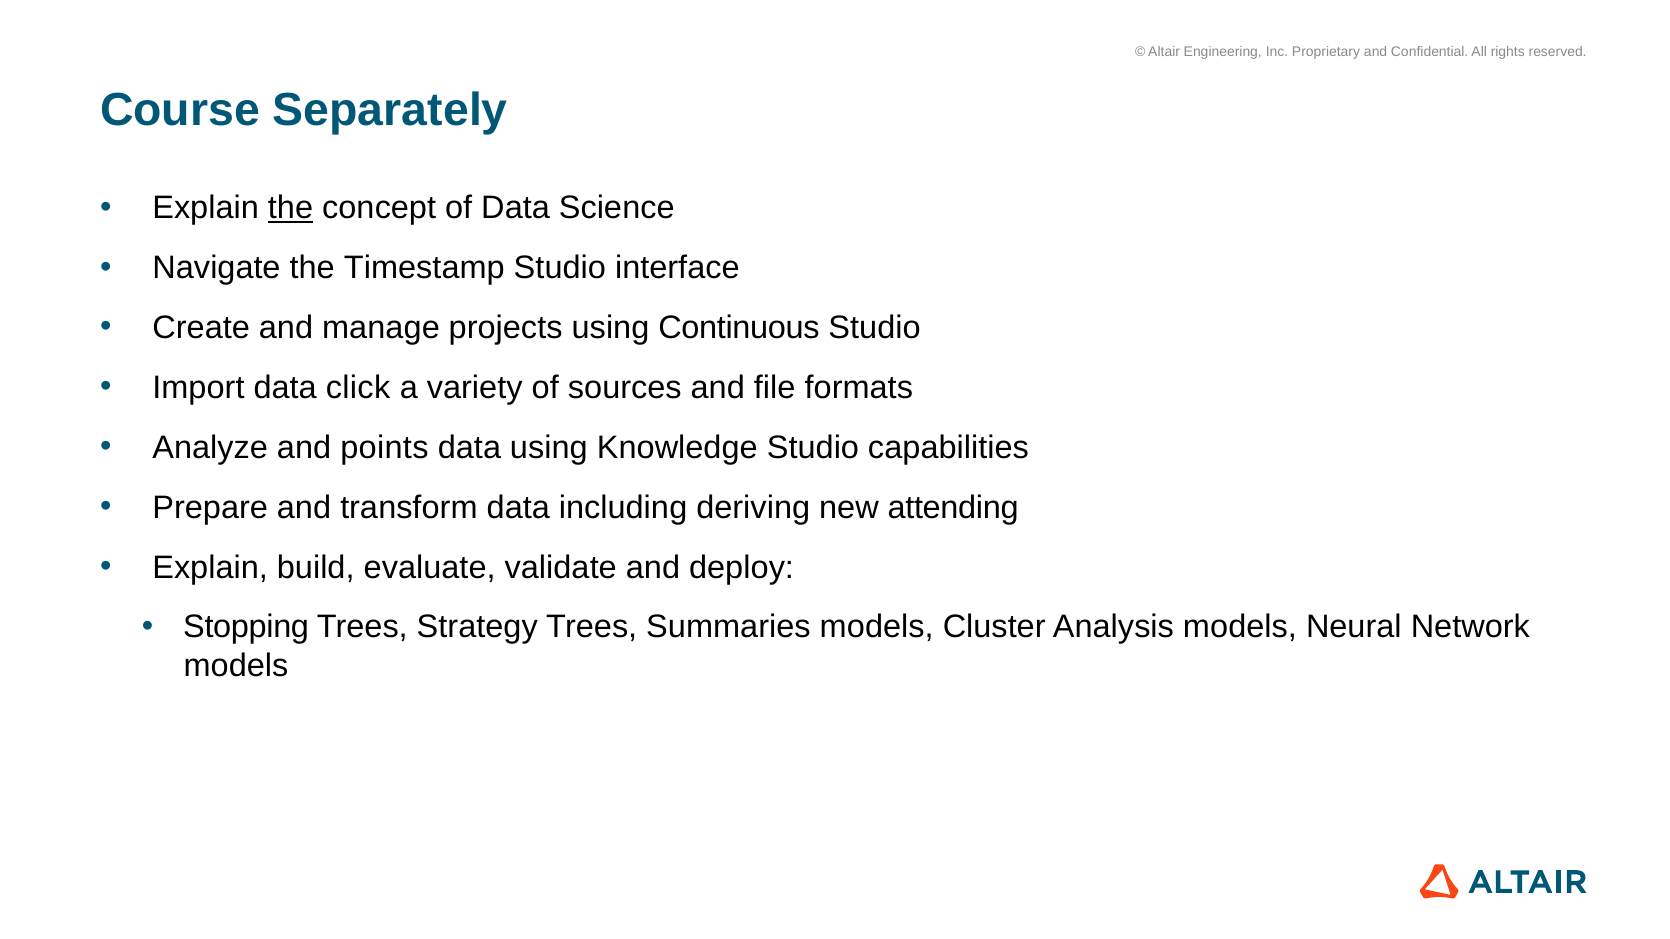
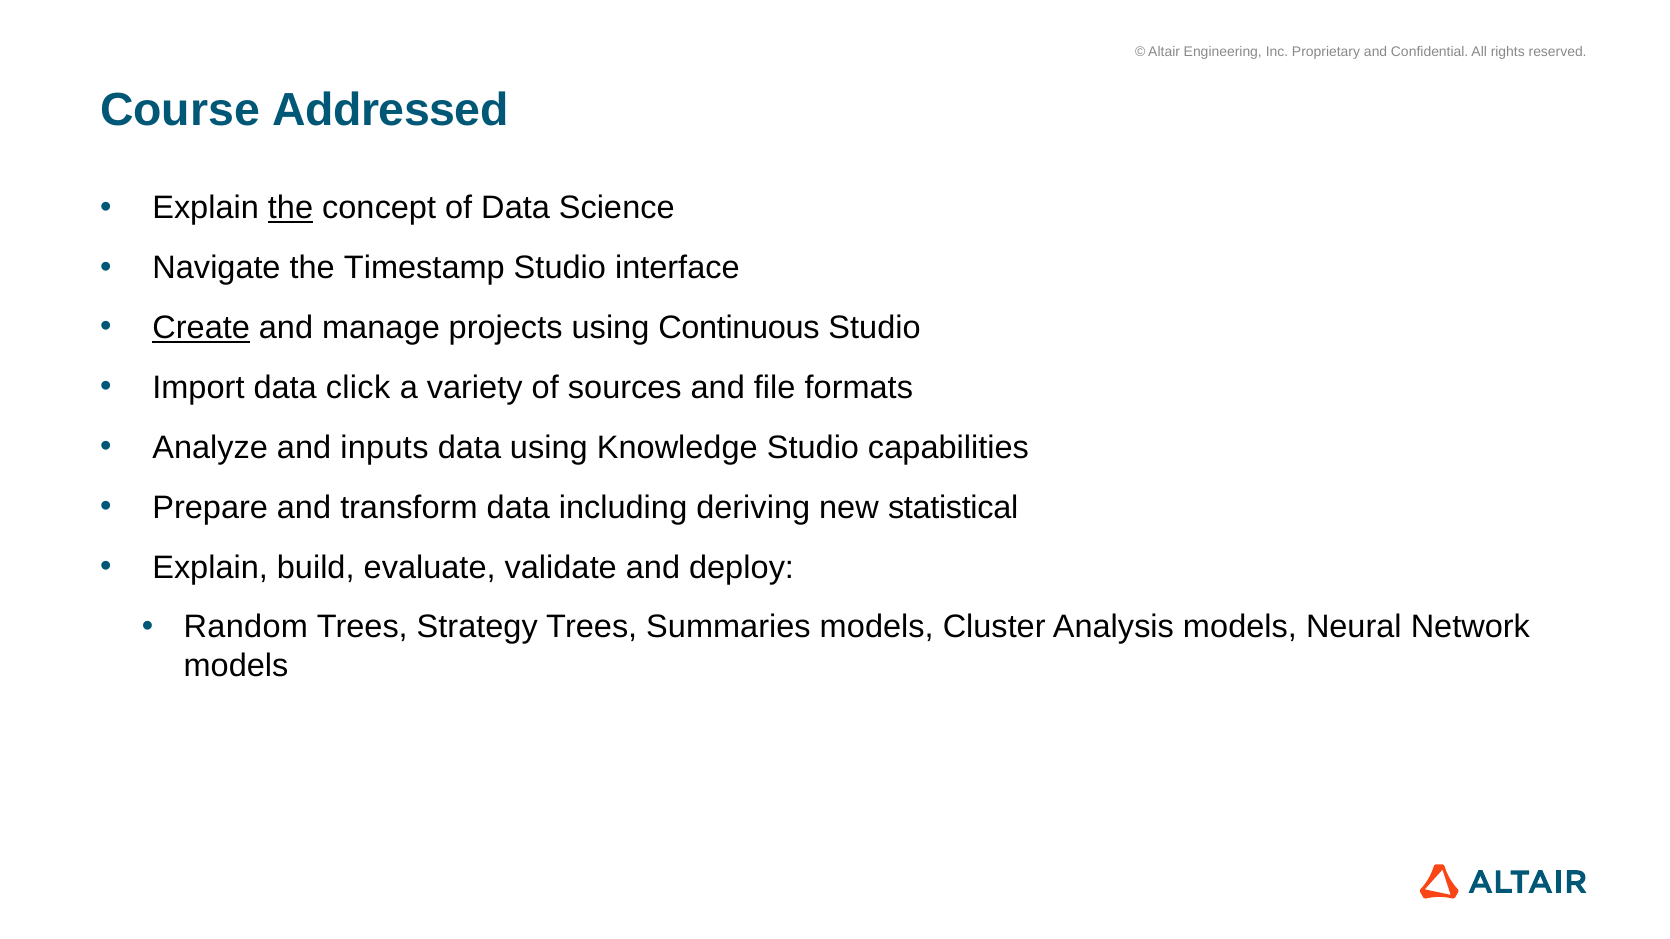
Separately: Separately -> Addressed
Create underline: none -> present
points: points -> inputs
attending: attending -> statistical
Stopping: Stopping -> Random
